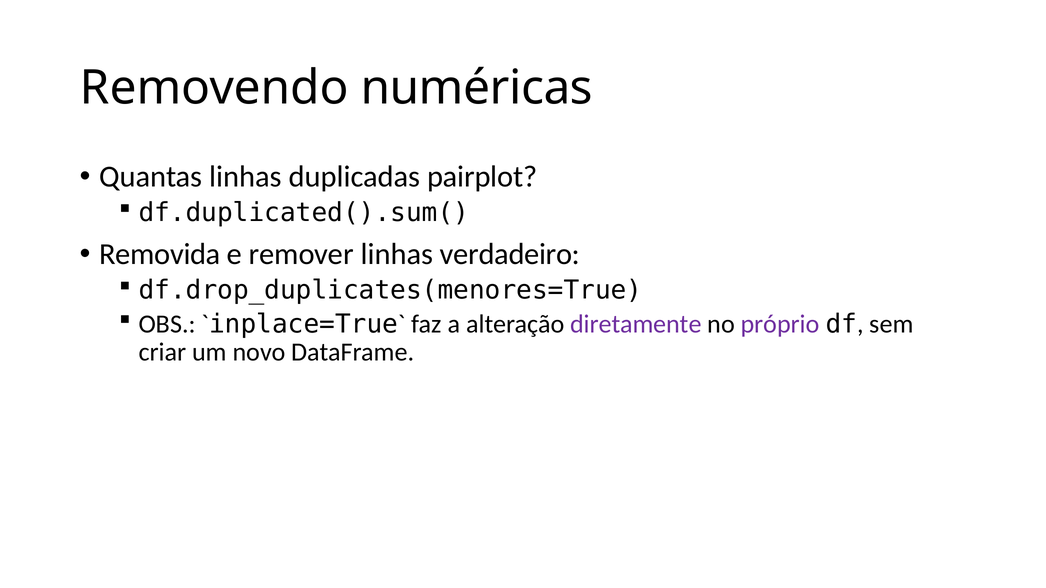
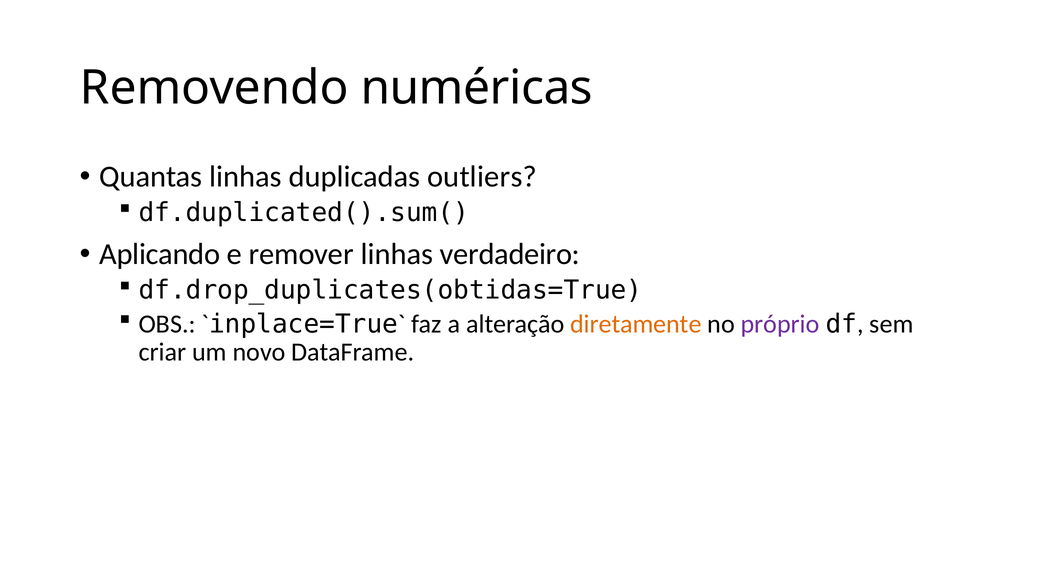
pairplot: pairplot -> outliers
Removida: Removida -> Aplicando
df.drop_duplicates(menores=True: df.drop_duplicates(menores=True -> df.drop_duplicates(obtidas=True
diretamente colour: purple -> orange
